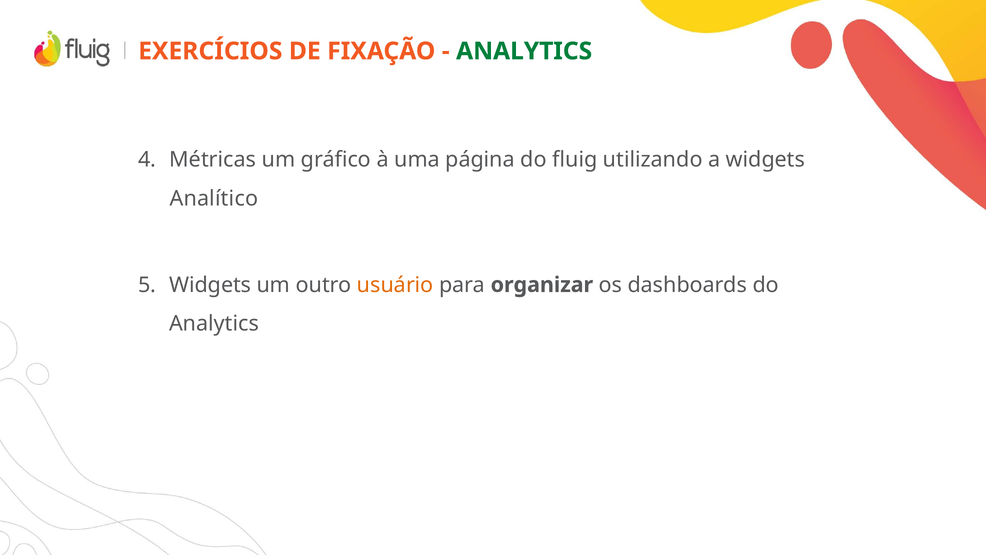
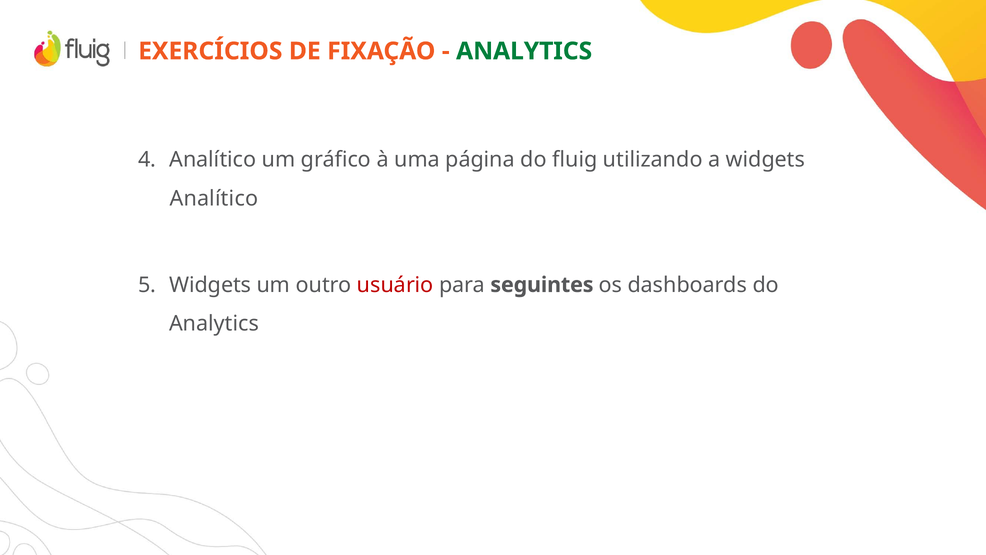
Métricas at (213, 160): Métricas -> Analítico
usuário colour: orange -> red
organizar: organizar -> seguintes
